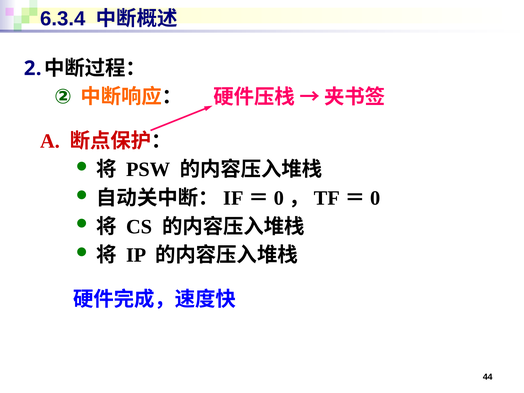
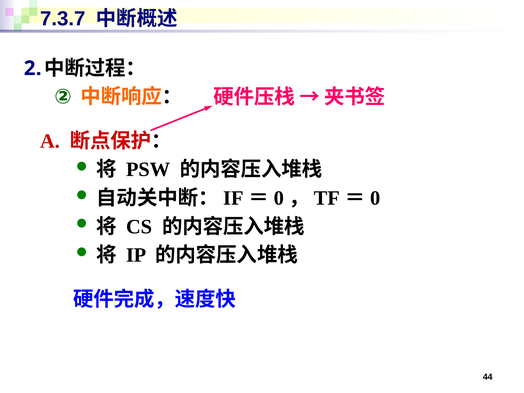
6.3.4: 6.3.4 -> 7.3.7
